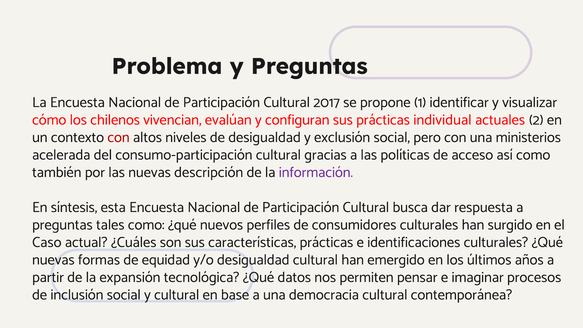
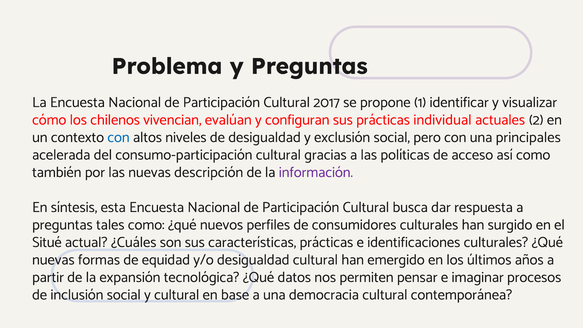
con at (118, 137) colour: red -> blue
ministerios: ministerios -> principales
Caso: Caso -> Situé
